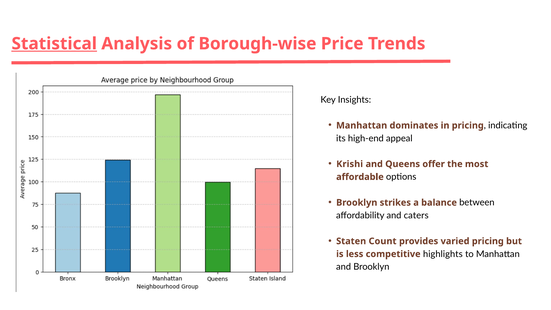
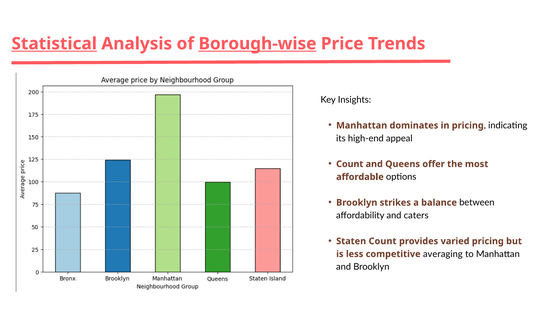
Borough-wise underline: none -> present
Krishi at (350, 164): Krishi -> Count
highlights: highlights -> averaging
